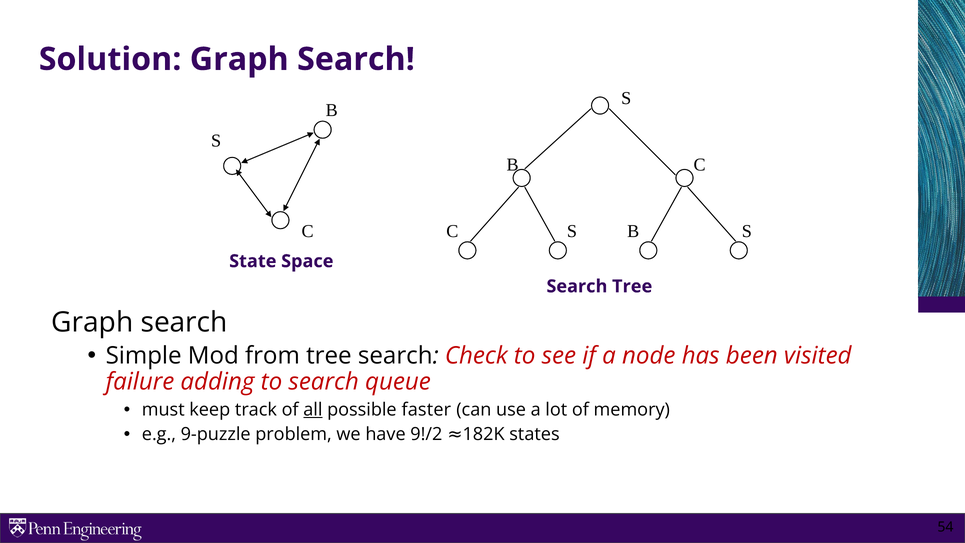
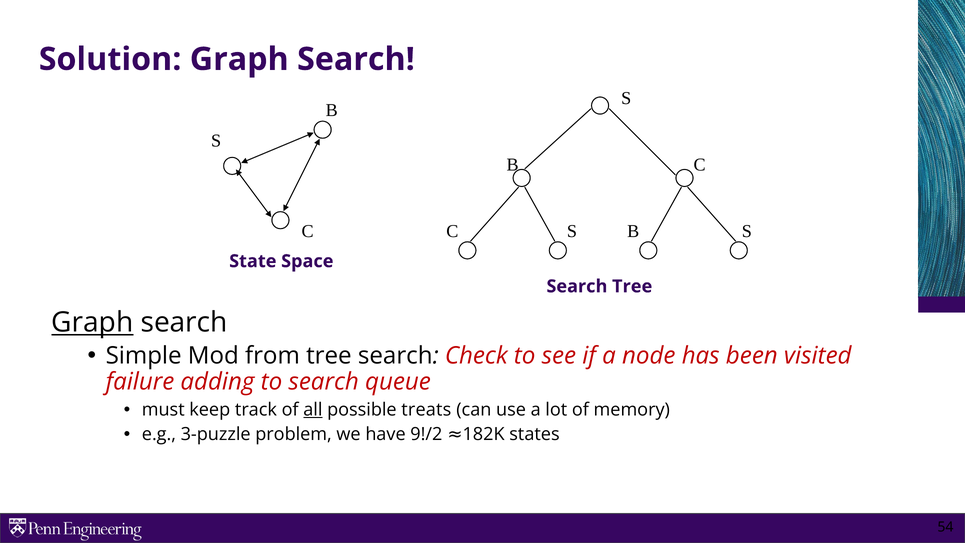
Graph at (92, 322) underline: none -> present
faster: faster -> treats
9-puzzle: 9-puzzle -> 3-puzzle
